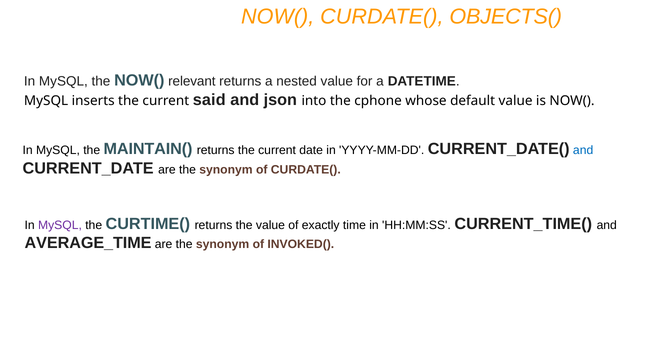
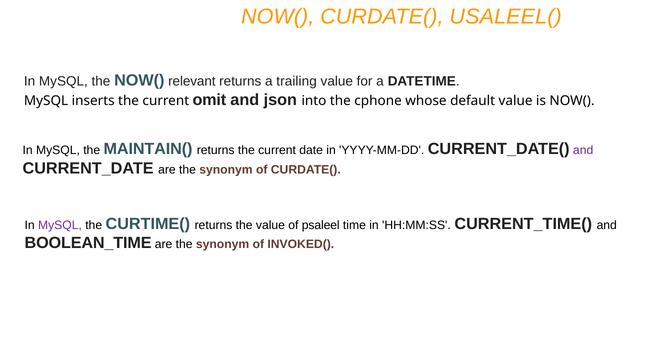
OBJECTS(: OBJECTS( -> USALEEL(
nested: nested -> trailing
said: said -> omit
and at (583, 151) colour: blue -> purple
exactly: exactly -> psaleel
AVERAGE_TIME: AVERAGE_TIME -> BOOLEAN_TIME
